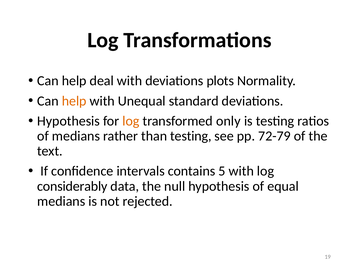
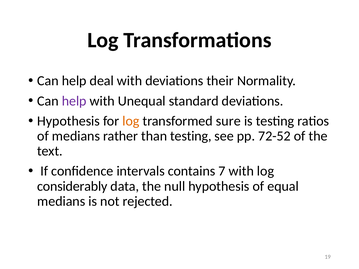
plots: plots -> their
help at (74, 101) colour: orange -> purple
only: only -> sure
72-79: 72-79 -> 72-52
5: 5 -> 7
